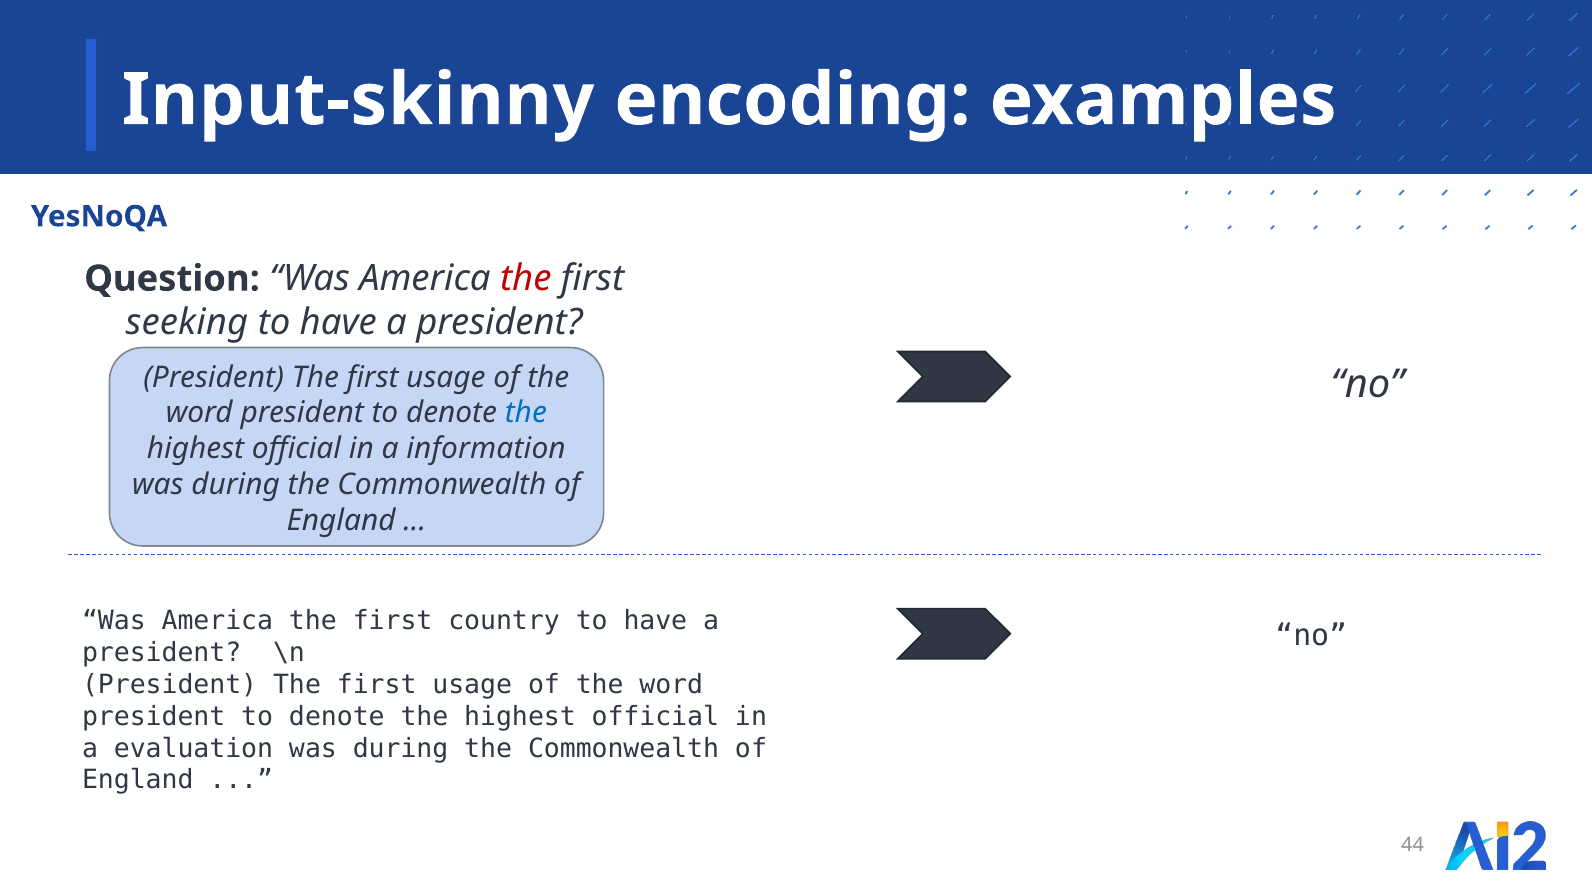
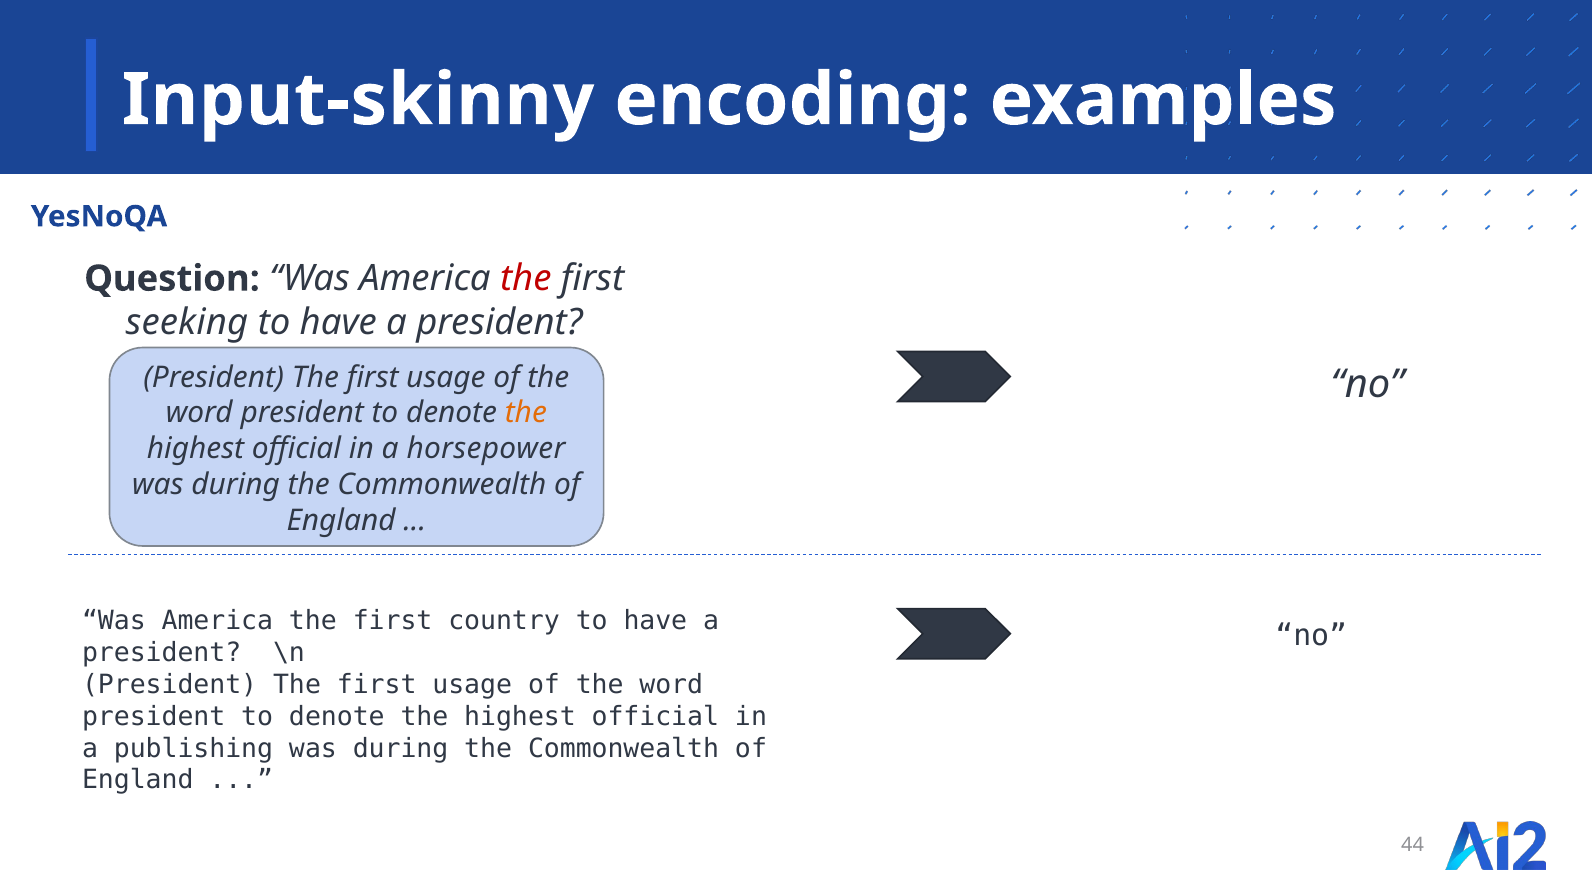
the at (526, 413) colour: blue -> orange
information: information -> horsepower
evaluation: evaluation -> publishing
